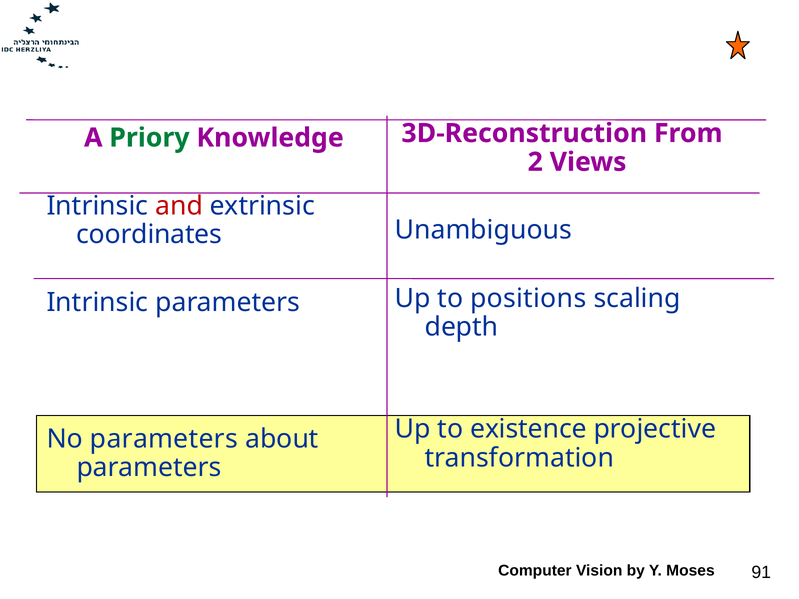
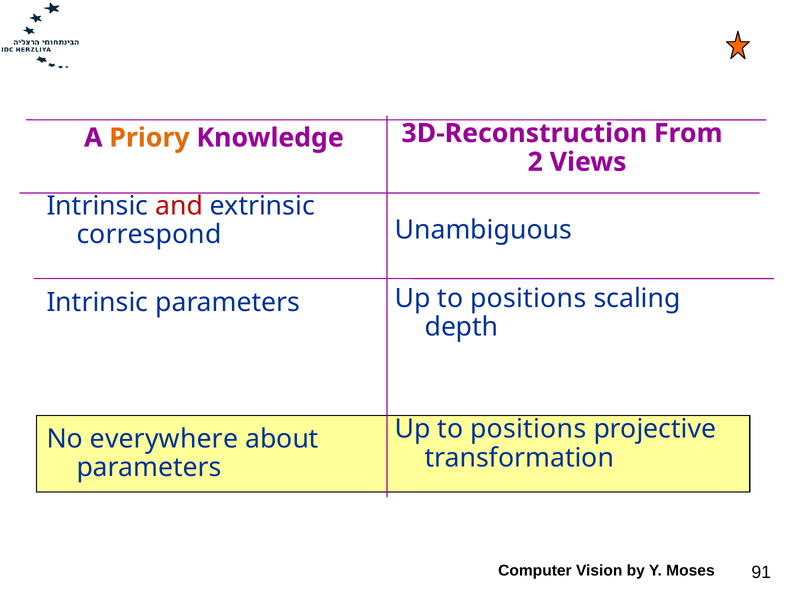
Priory colour: green -> orange
coordinates: coordinates -> correspond
existence at (528, 429): existence -> positions
No parameters: parameters -> everywhere
